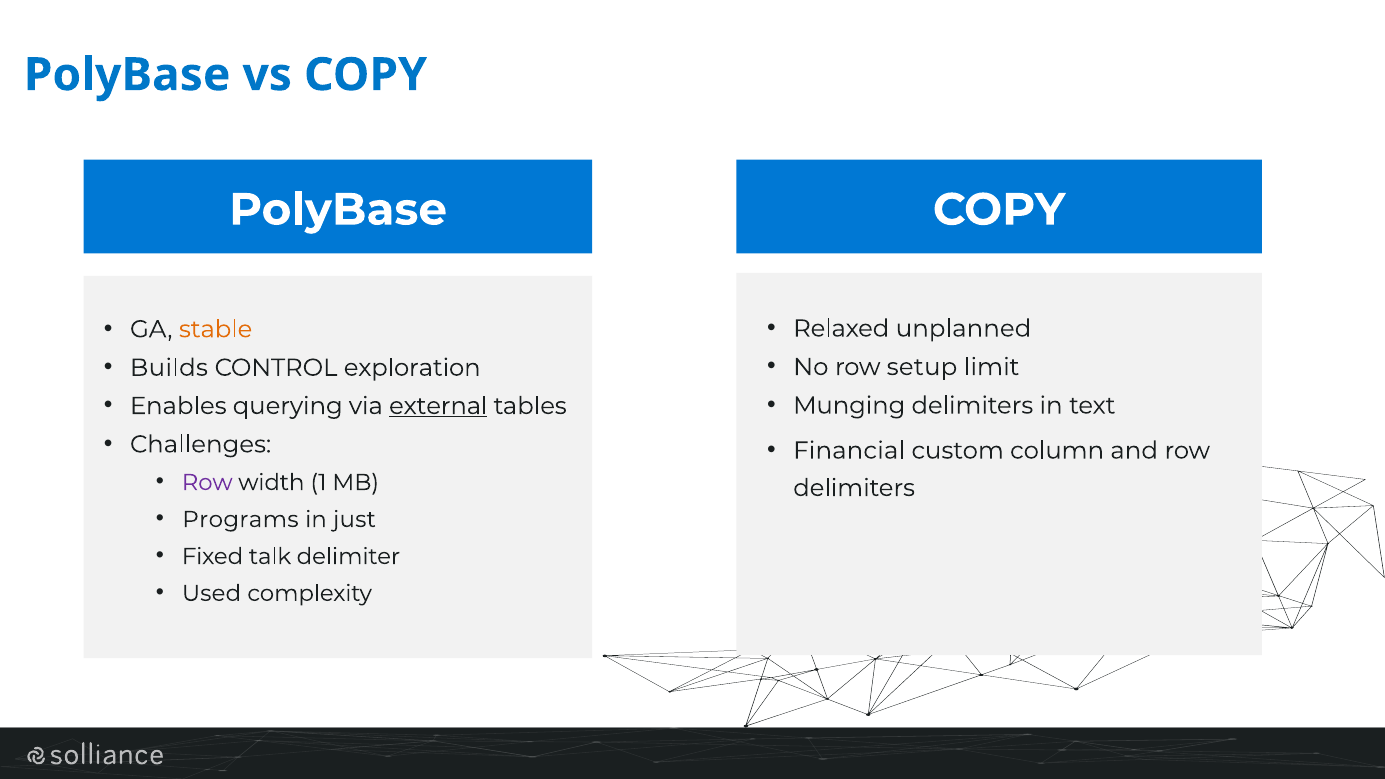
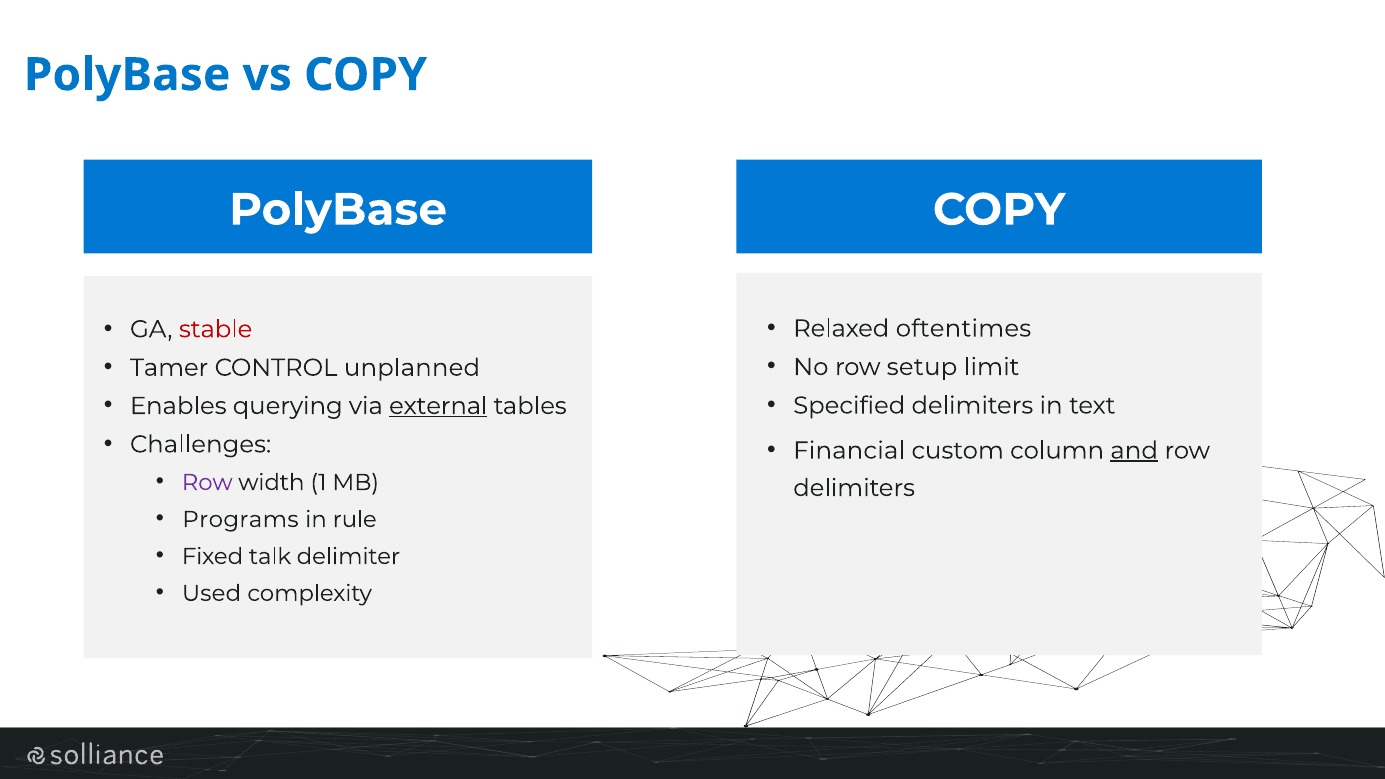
unplanned: unplanned -> oftentimes
stable colour: orange -> red
Builds: Builds -> Tamer
exploration: exploration -> unplanned
Munging: Munging -> Specified
and underline: none -> present
just: just -> rule
